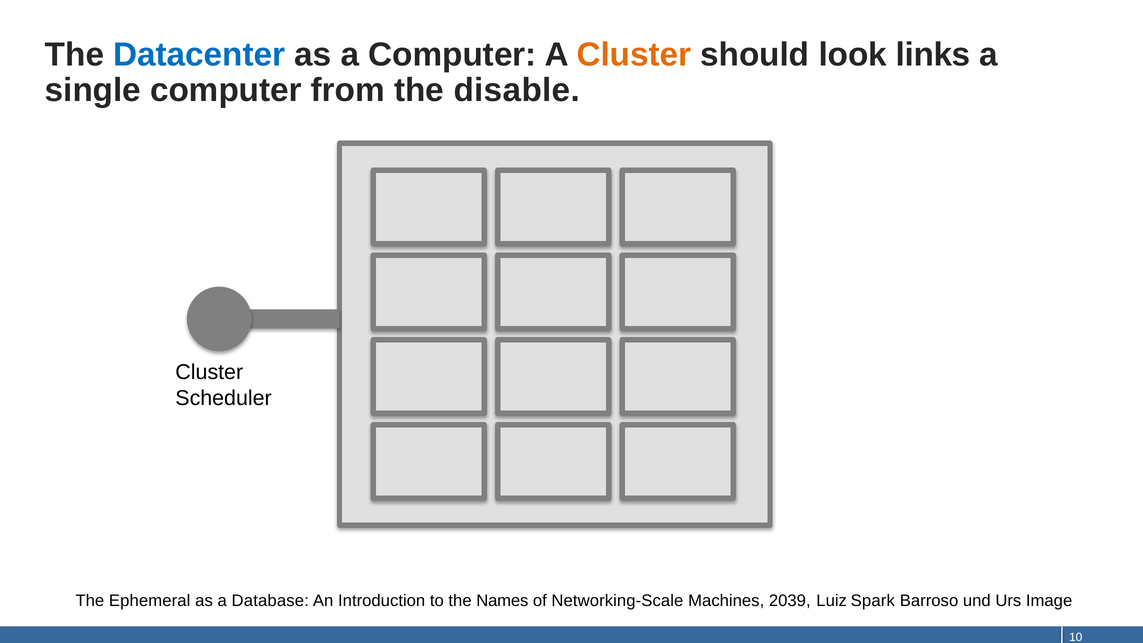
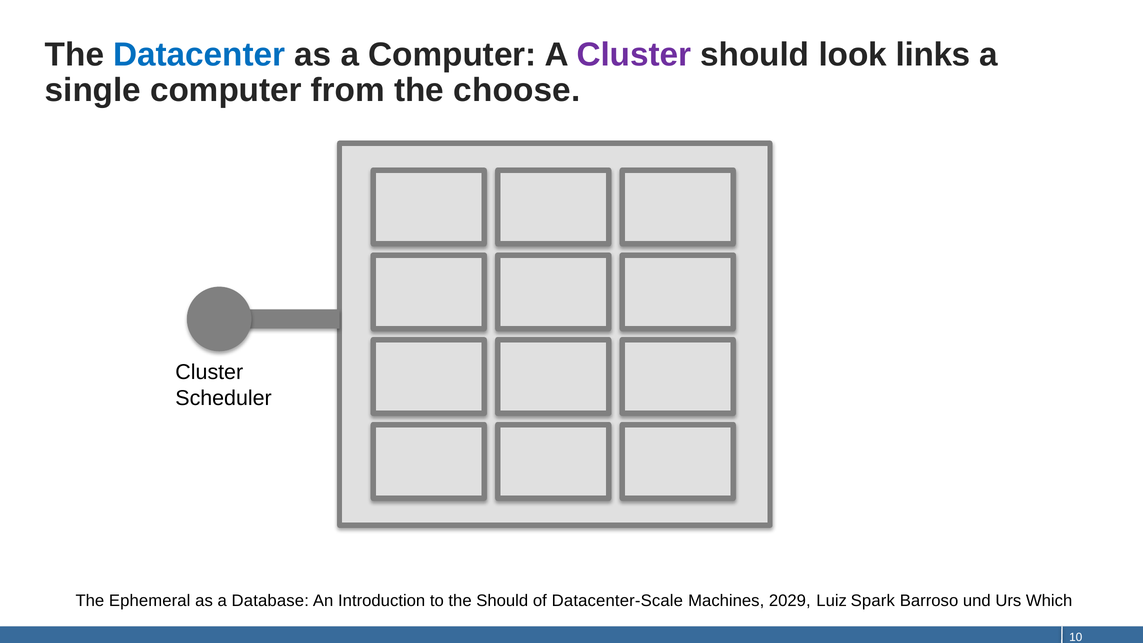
Cluster at (634, 55) colour: orange -> purple
disable: disable -> choose
the Names: Names -> Should
Networking-Scale: Networking-Scale -> Datacenter-Scale
2039: 2039 -> 2029
Image: Image -> Which
